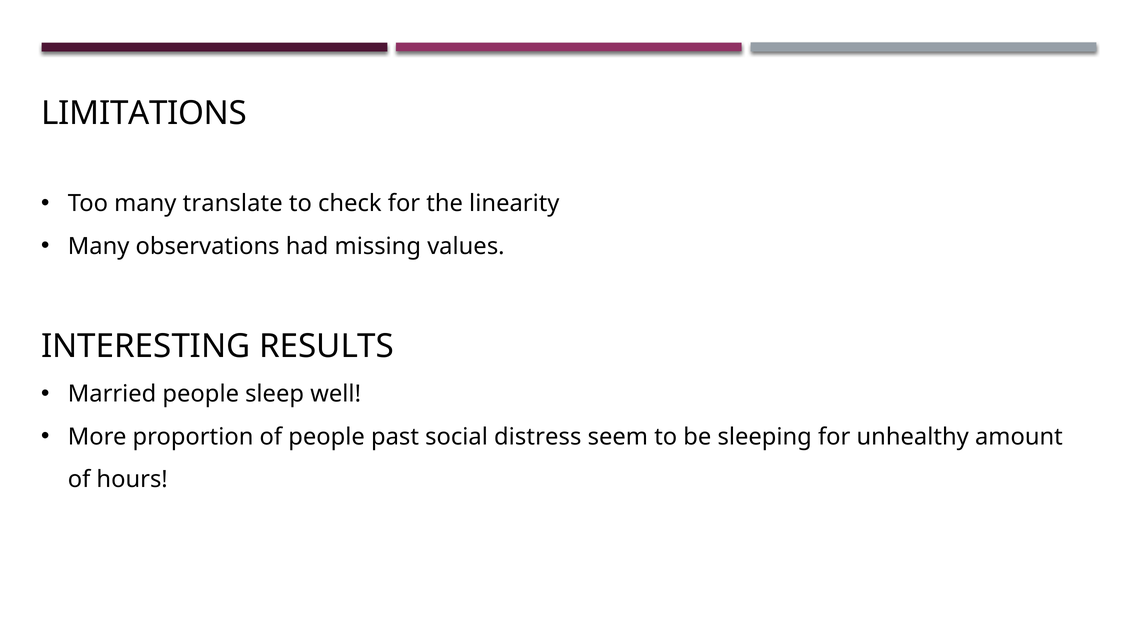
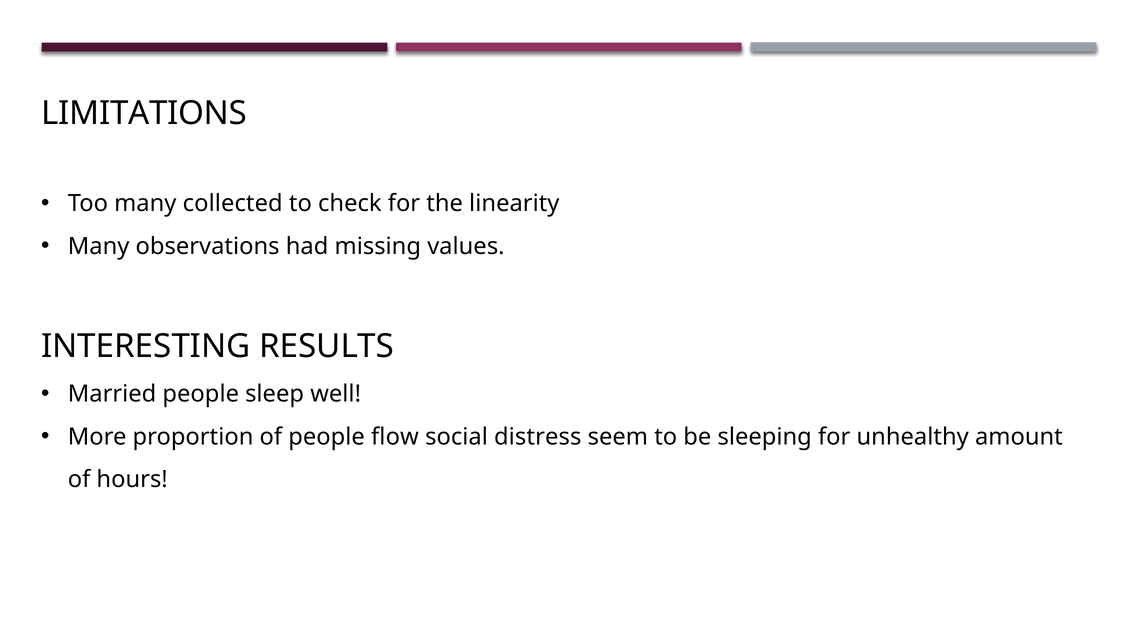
translate: translate -> collected
past: past -> flow
